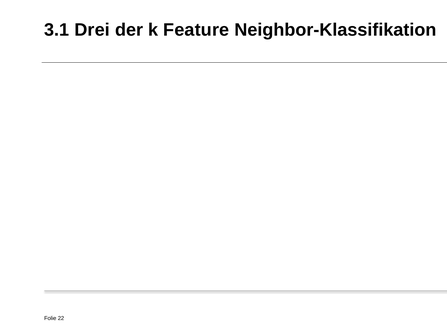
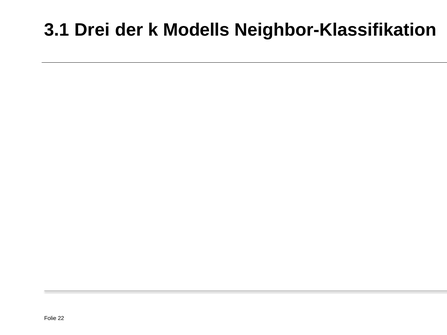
Feature: Feature -> Modells
